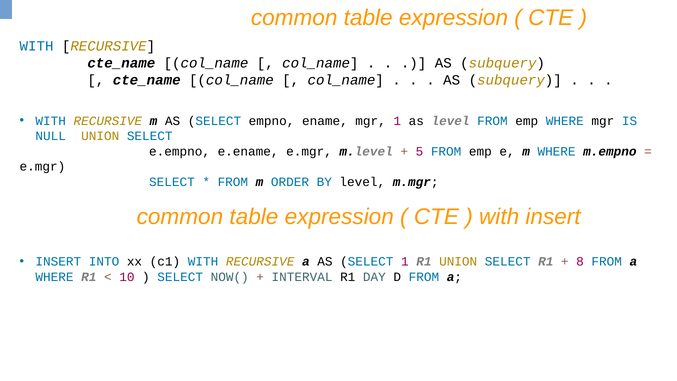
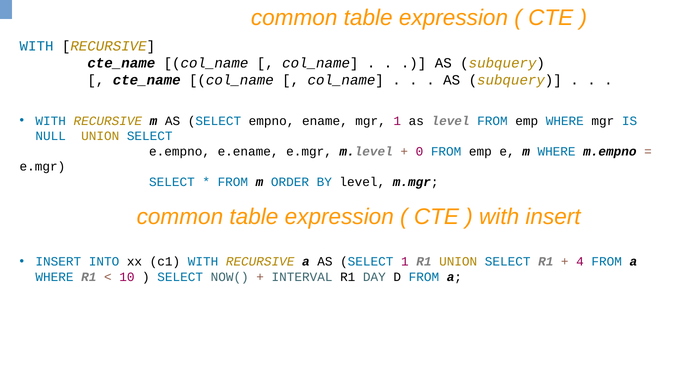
5: 5 -> 0
8: 8 -> 4
